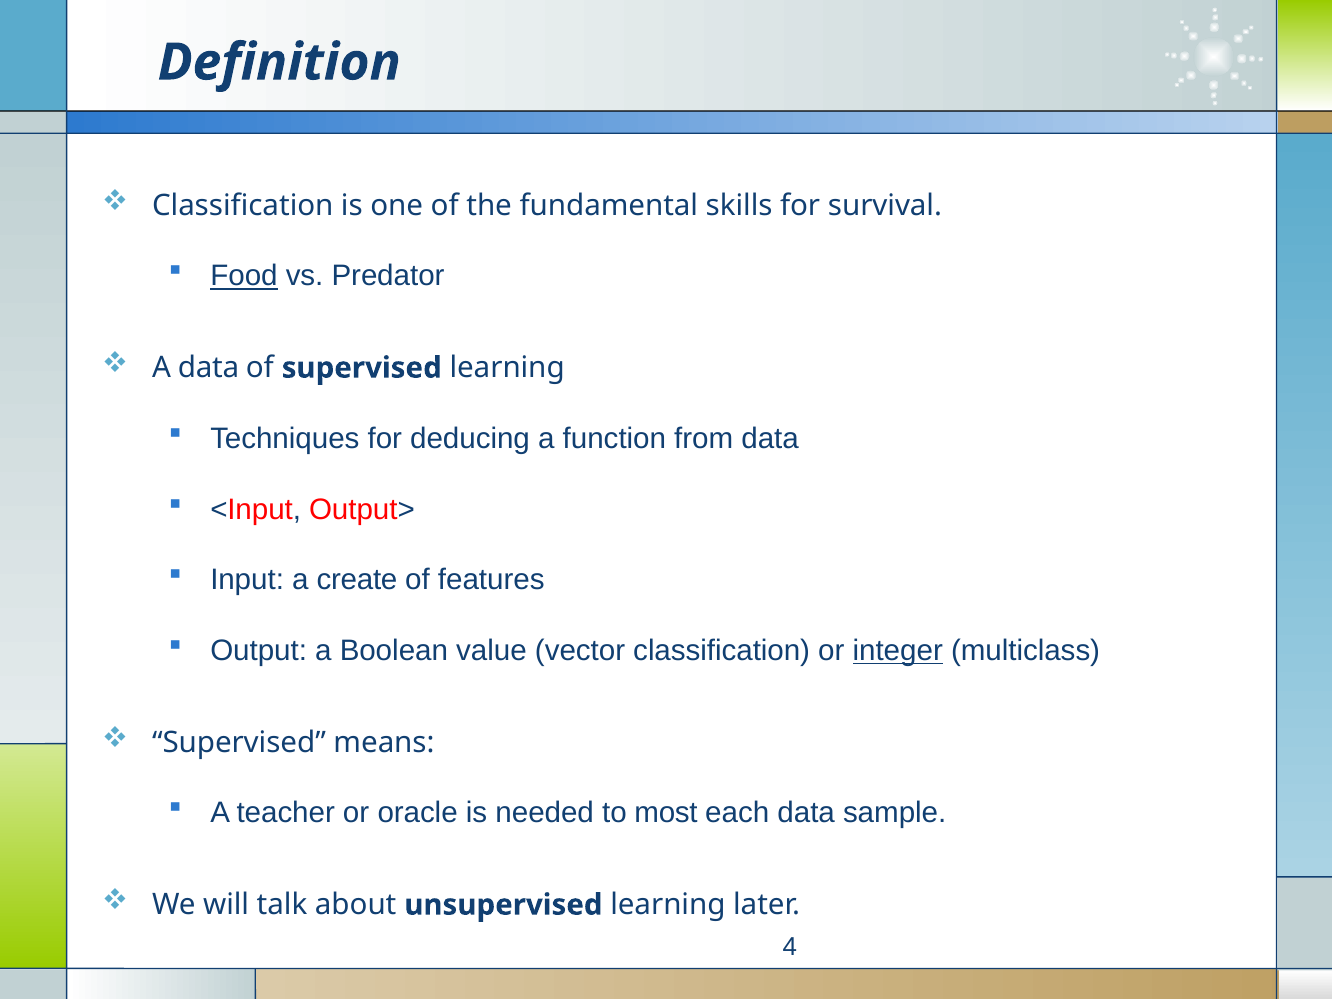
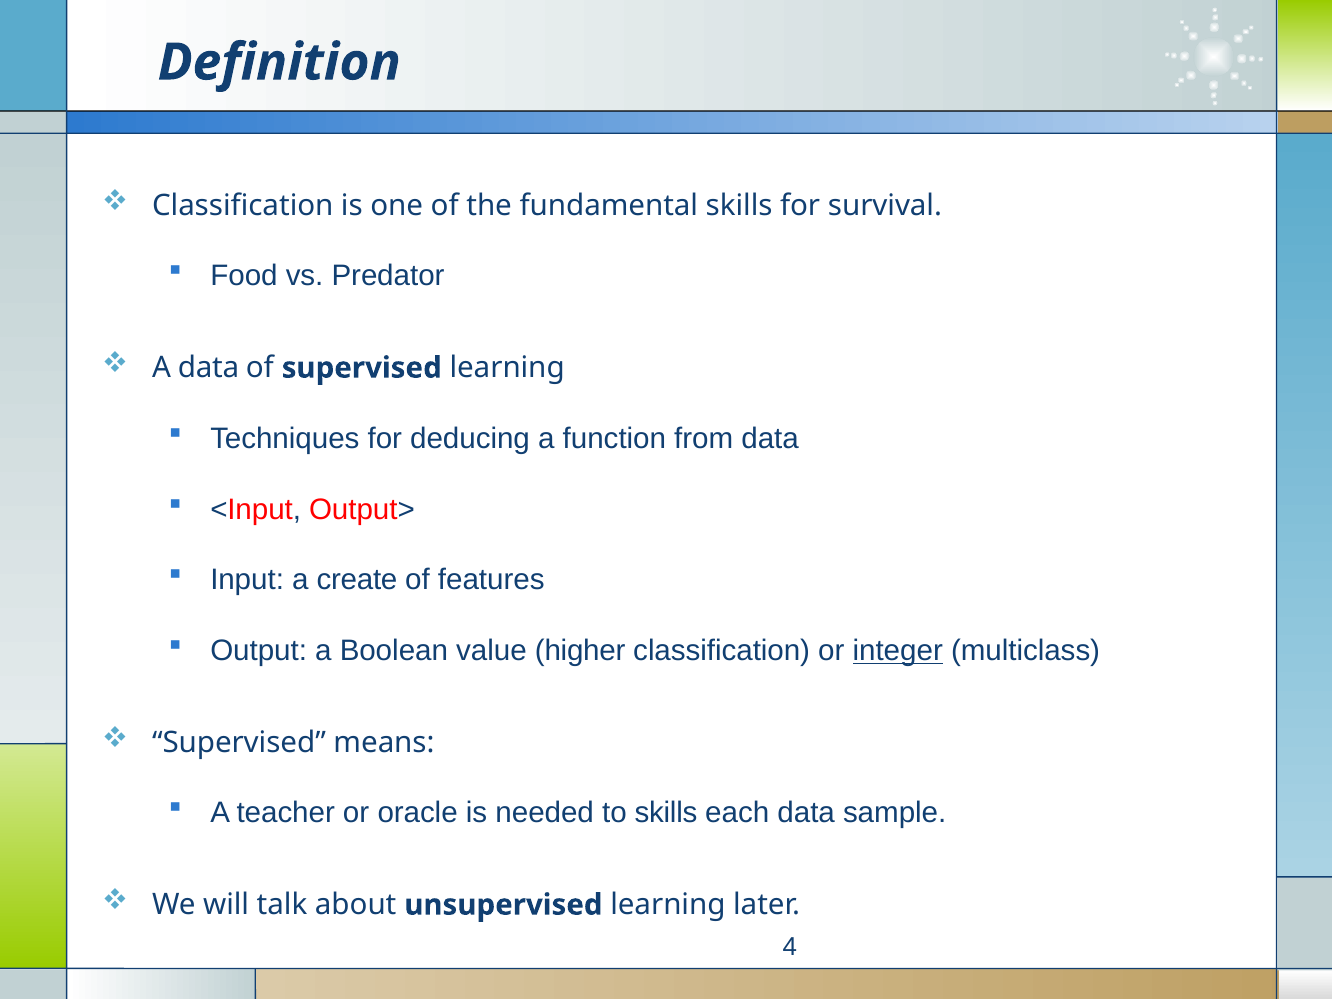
Food underline: present -> none
vector: vector -> higher
to most: most -> skills
